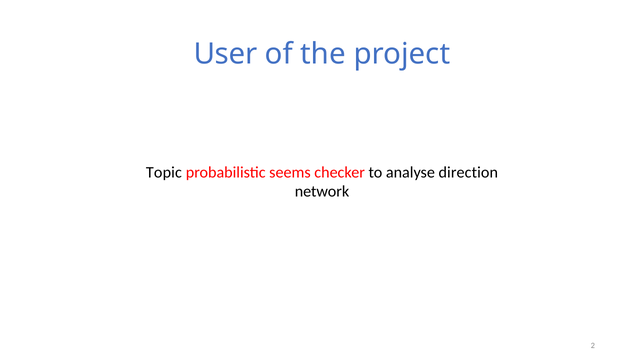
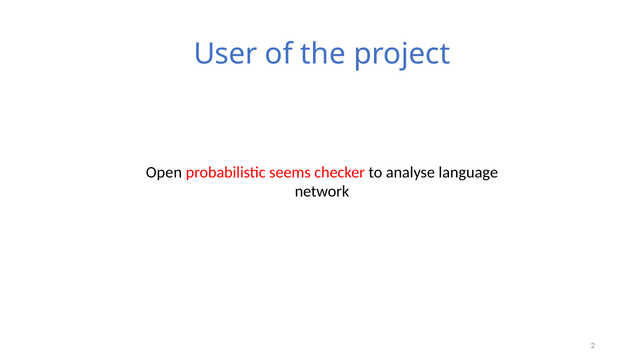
Topic: Topic -> Open
direction: direction -> language
